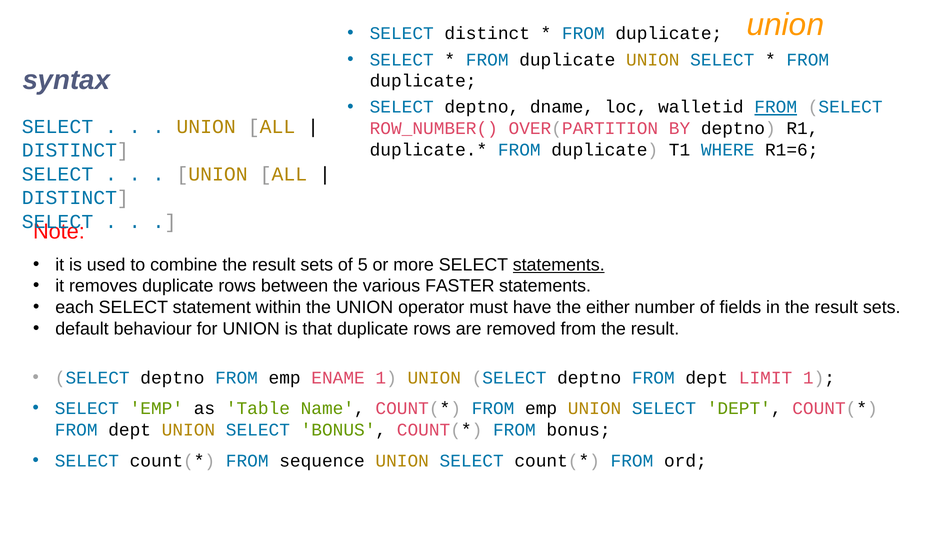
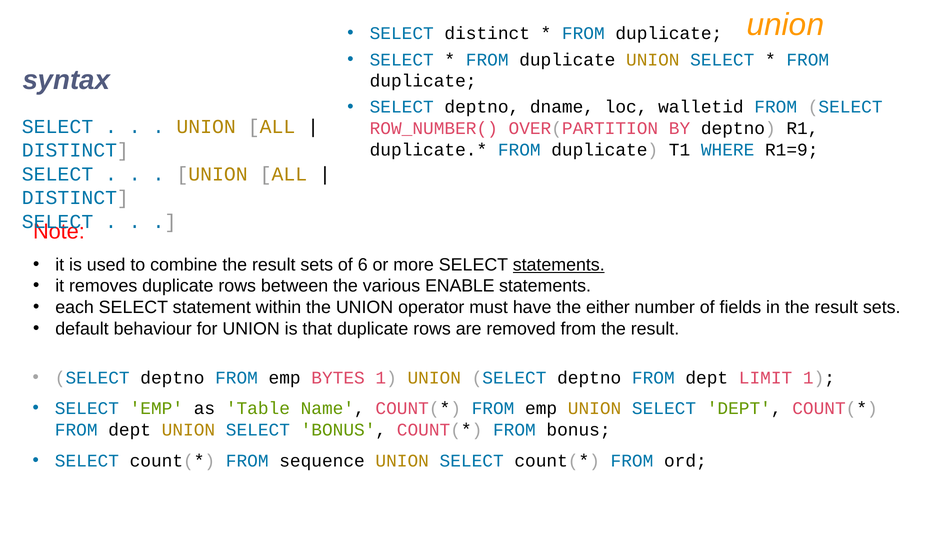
FROM at (776, 107) underline: present -> none
R1=6: R1=6 -> R1=9
5: 5 -> 6
FASTER: FASTER -> ENABLE
ENAME: ENAME -> BYTES
